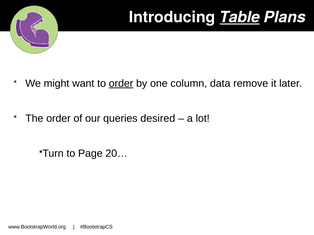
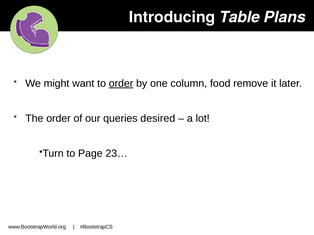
Table underline: present -> none
data: data -> food
20…: 20… -> 23…
